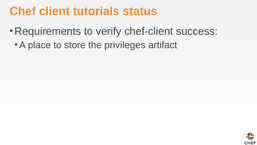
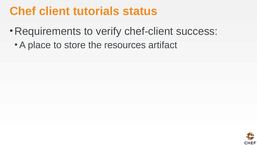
privileges: privileges -> resources
